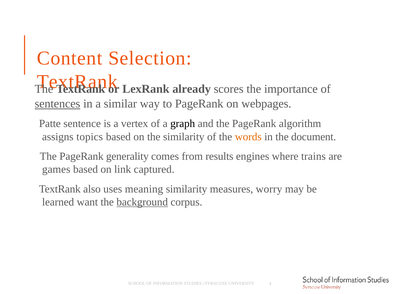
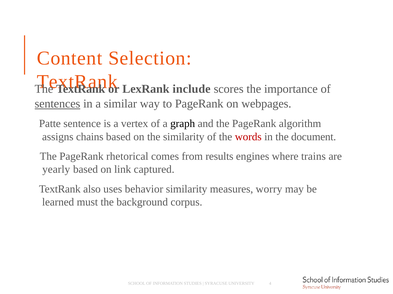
already: already -> include
topics: topics -> chains
words colour: orange -> red
generality: generality -> rhetorical
games: games -> yearly
meaning: meaning -> behavior
want: want -> must
background underline: present -> none
